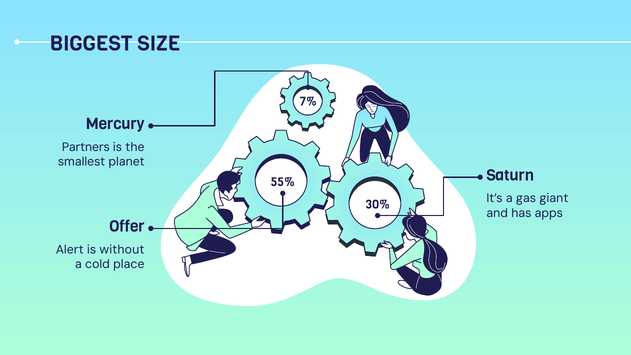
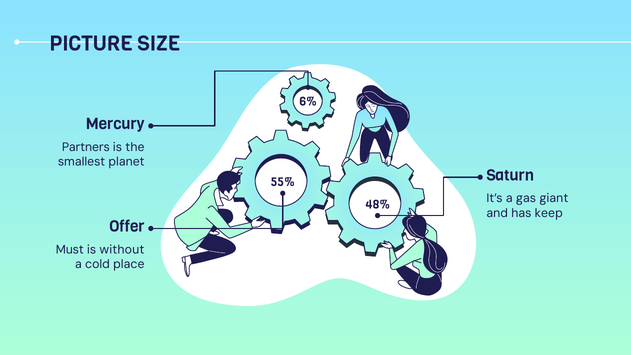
BIGGEST: BIGGEST -> PICTURE
7%: 7% -> 6%
30%: 30% -> 48%
apps: apps -> keep
Alert: Alert -> Must
